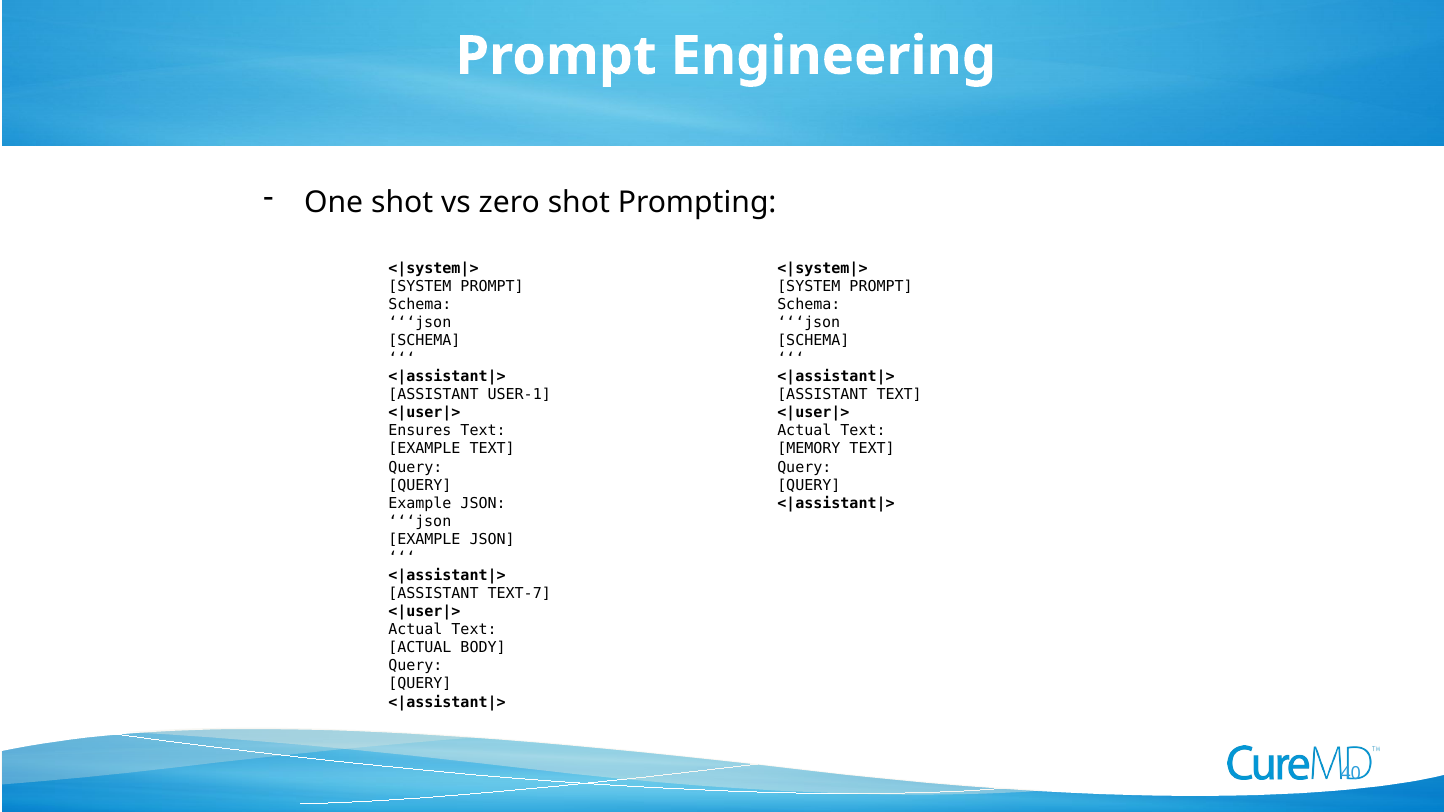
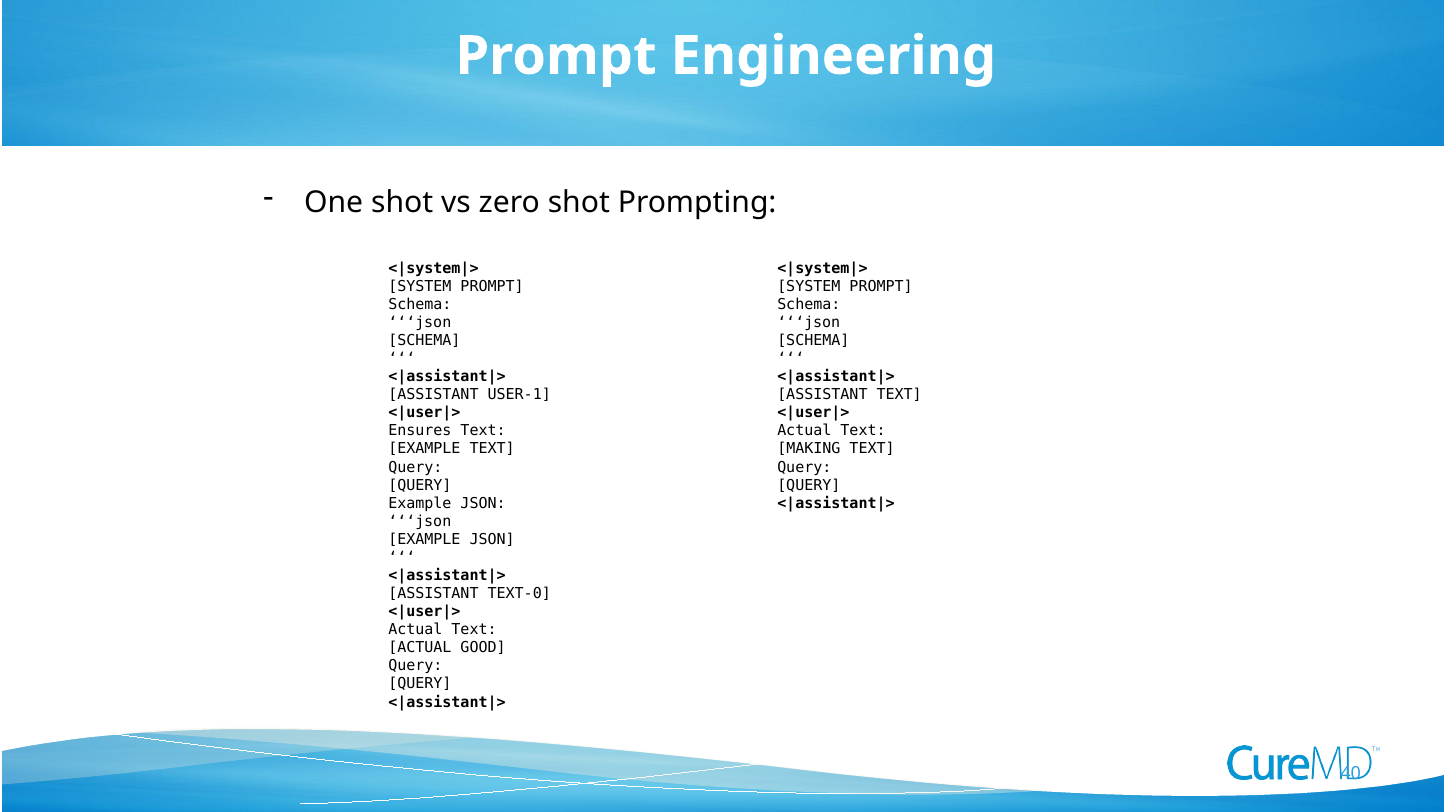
MEMORY: MEMORY -> MAKING
TEXT-7: TEXT-7 -> TEXT-0
BODY: BODY -> GOOD
